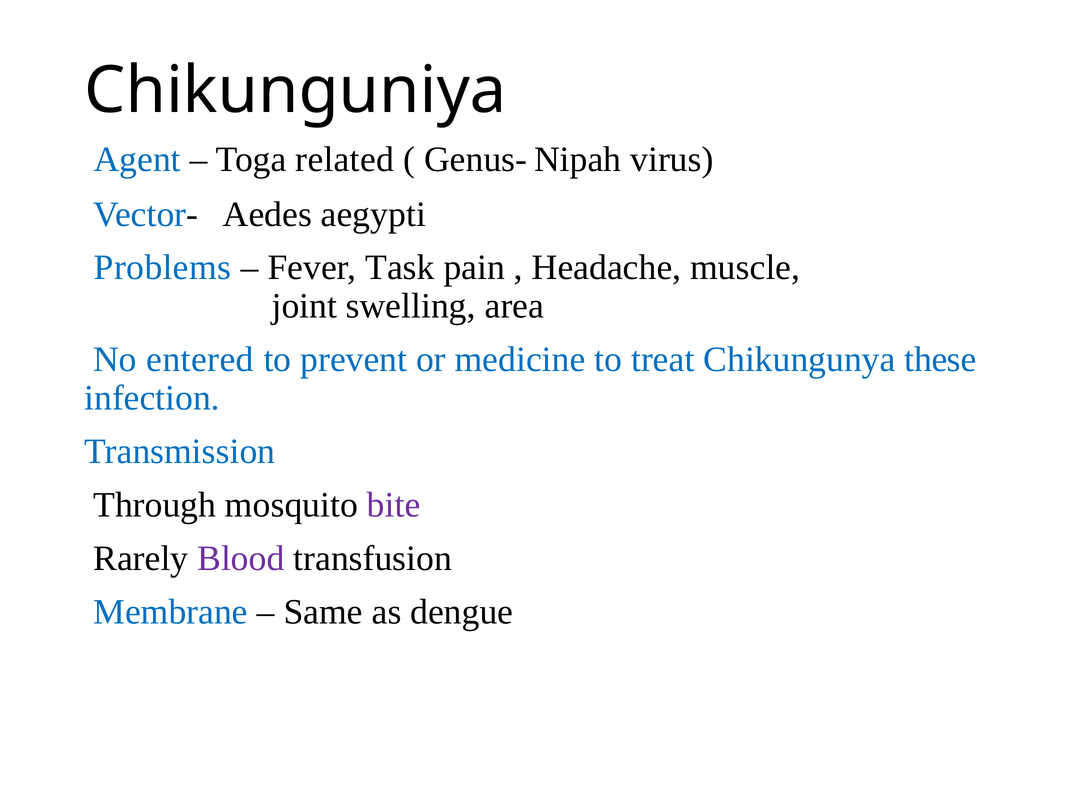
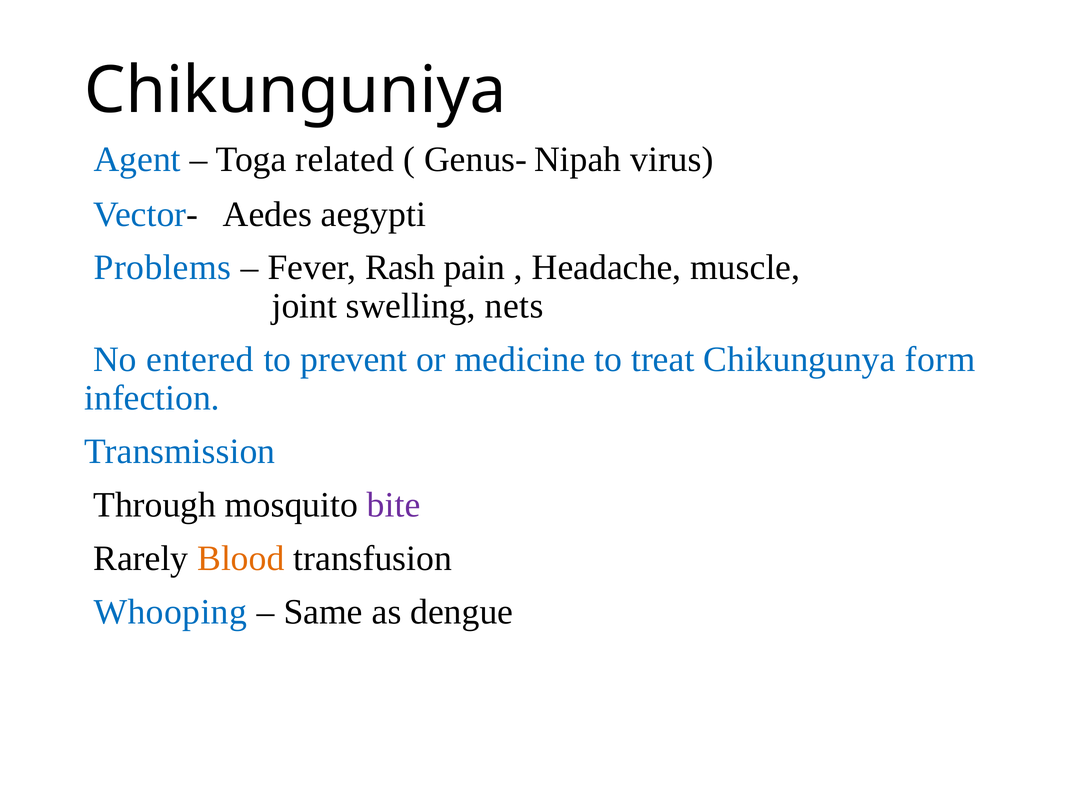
Task: Task -> Rash
area: area -> nets
these: these -> form
Blood colour: purple -> orange
Membrane: Membrane -> Whooping
